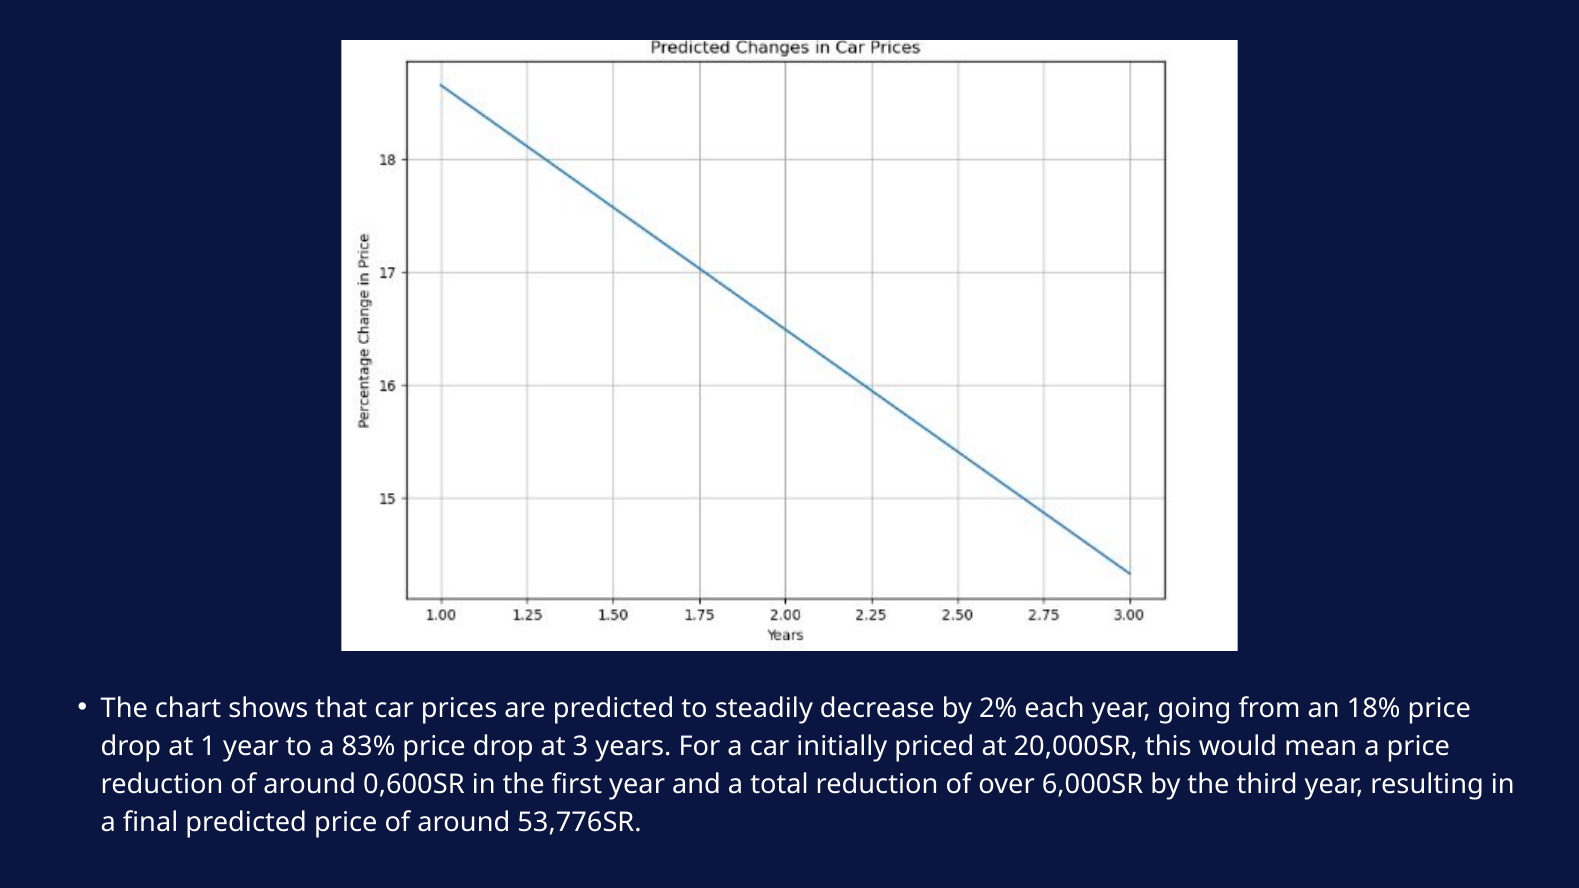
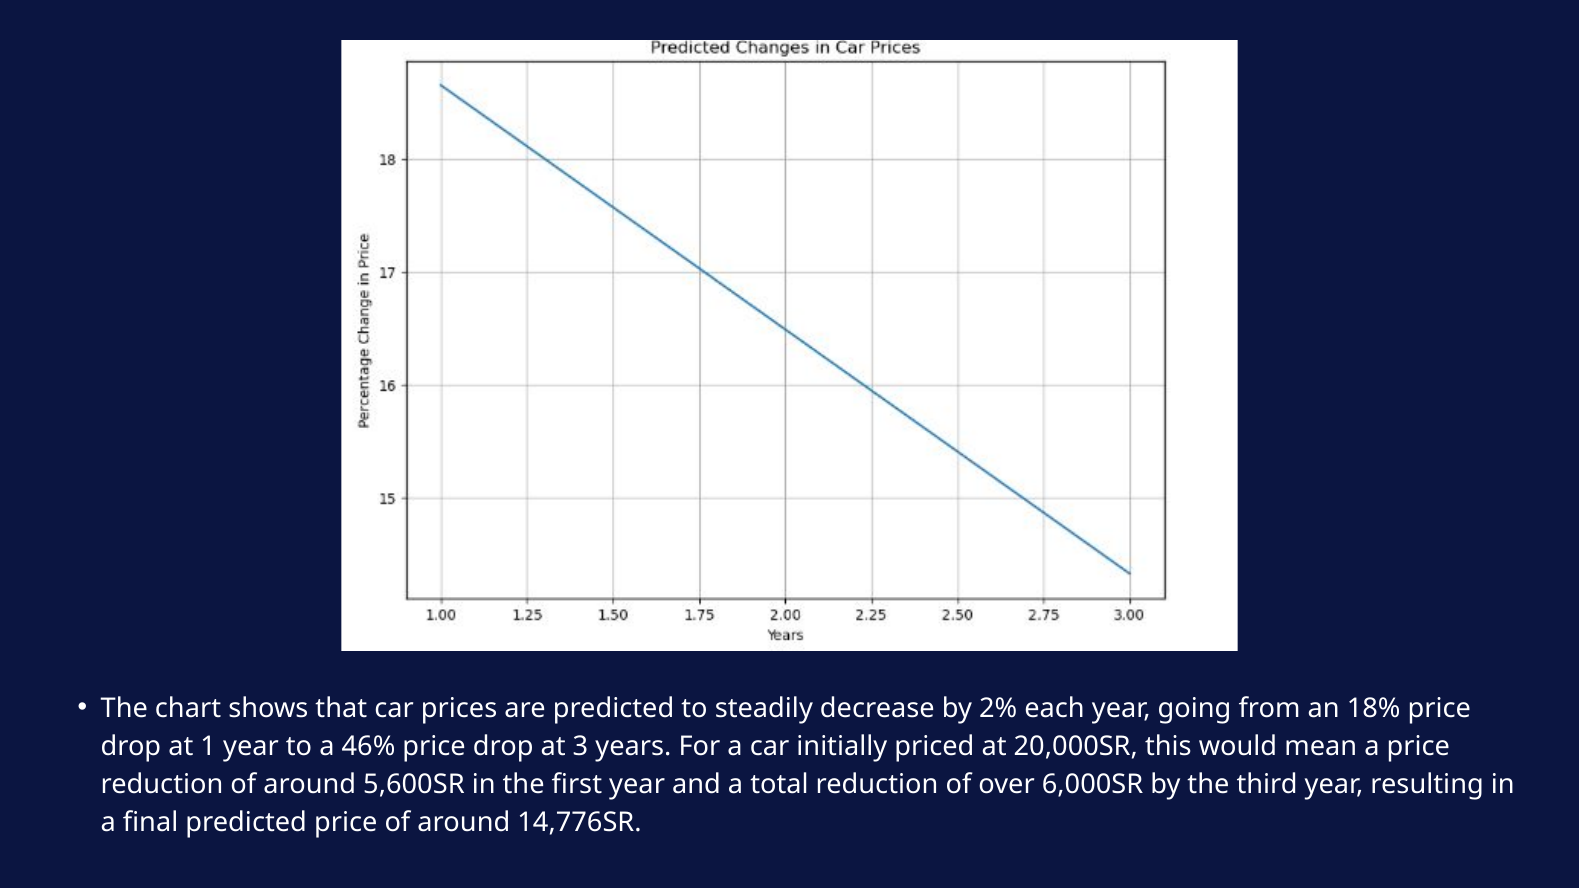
83%: 83% -> 46%
0,600SR: 0,600SR -> 5,600SR
53,776SR: 53,776SR -> 14,776SR
